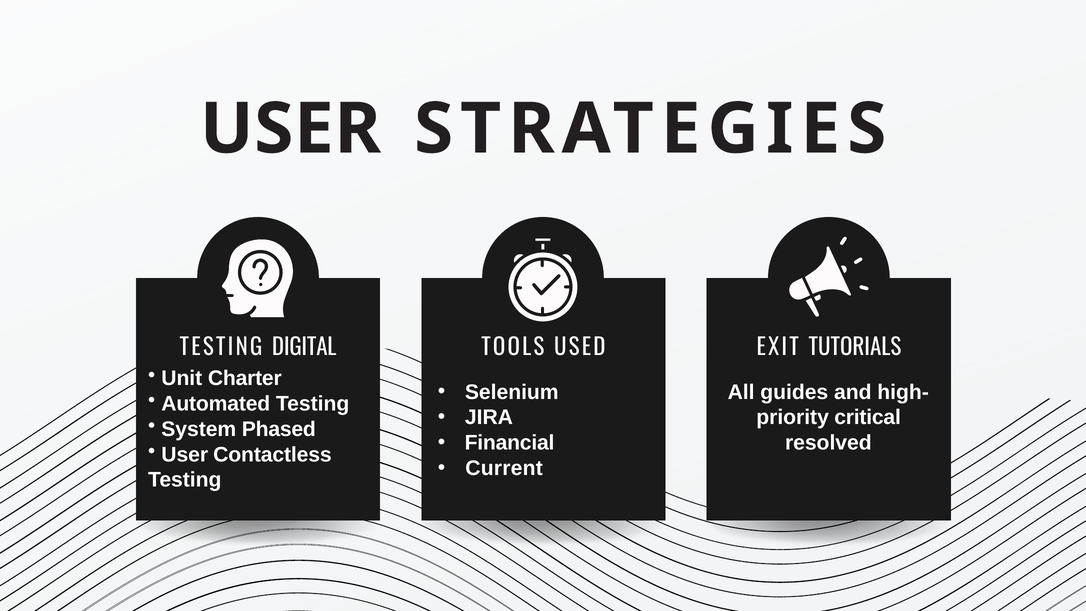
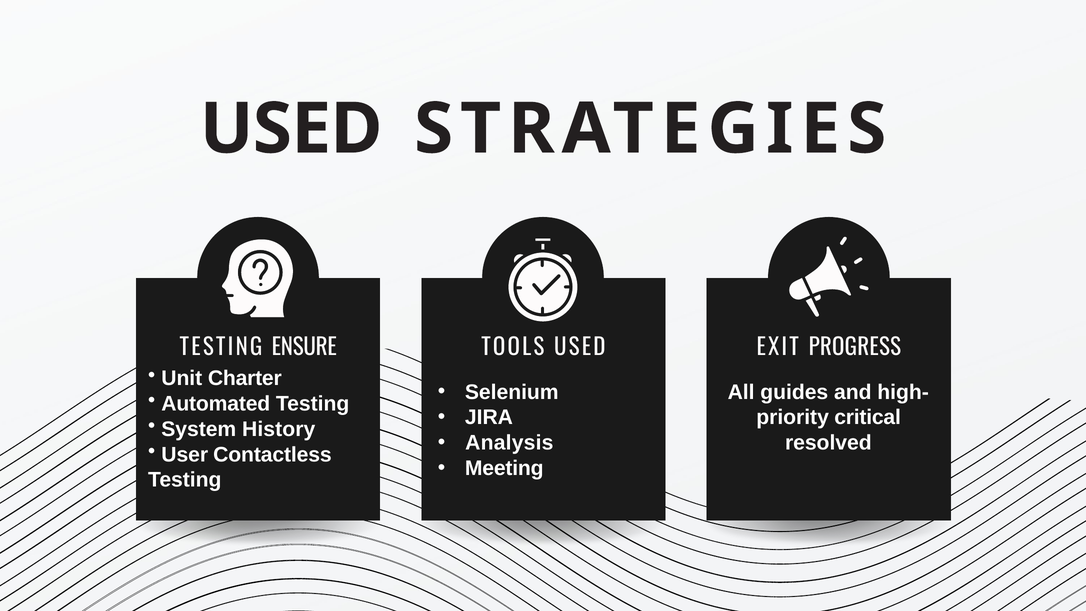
USER at (290, 129): USER -> USED
DIGITAL: DIGITAL -> ENSURE
TUTORIALS: TUTORIALS -> PROGRESS
Phased: Phased -> History
Financial: Financial -> Analysis
Current: Current -> Meeting
